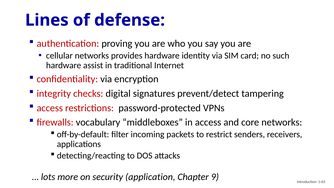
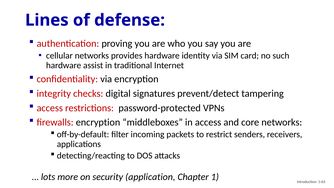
firewalls vocabulary: vocabulary -> encryption
9: 9 -> 1
